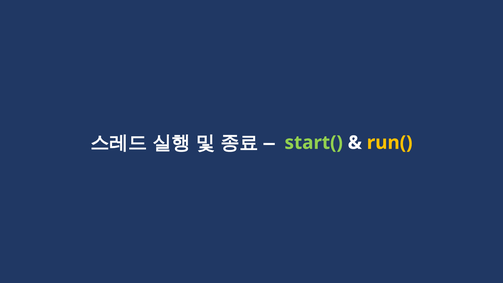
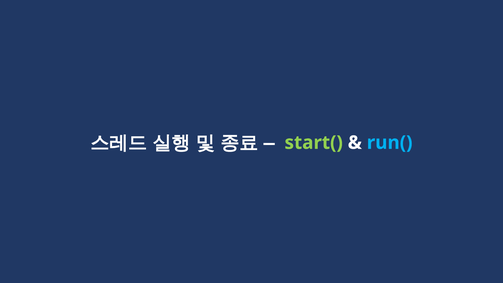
run( colour: yellow -> light blue
